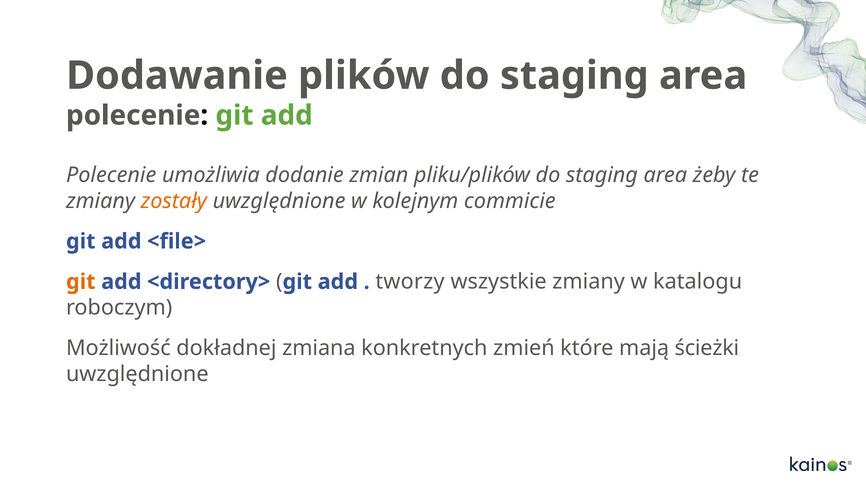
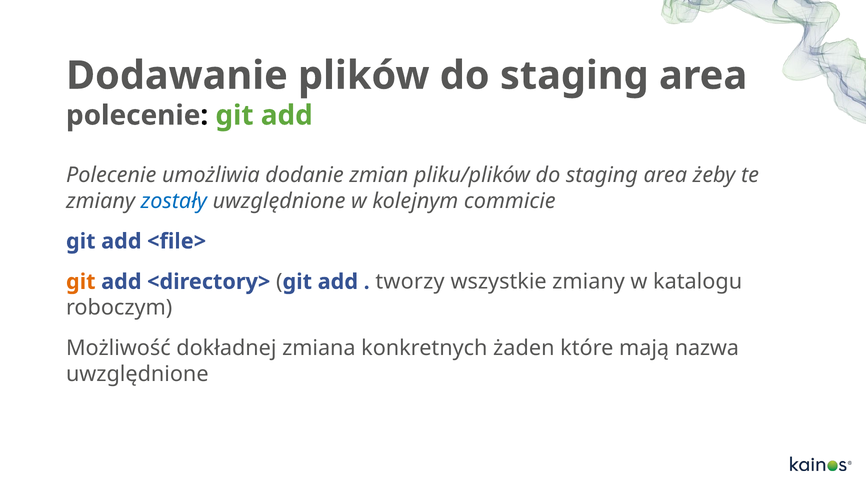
zostały colour: orange -> blue
zmień: zmień -> żaden
ścieżki: ścieżki -> nazwa
